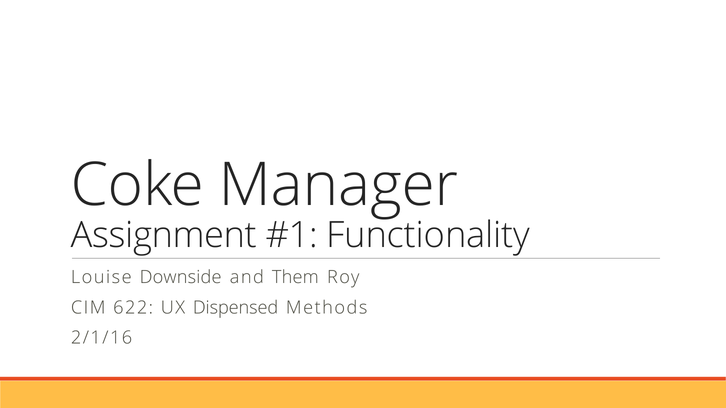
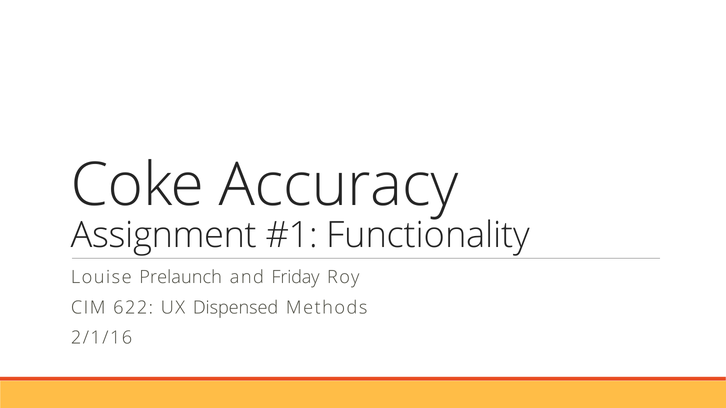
Manager: Manager -> Accuracy
Downside: Downside -> Prelaunch
Them: Them -> Friday
